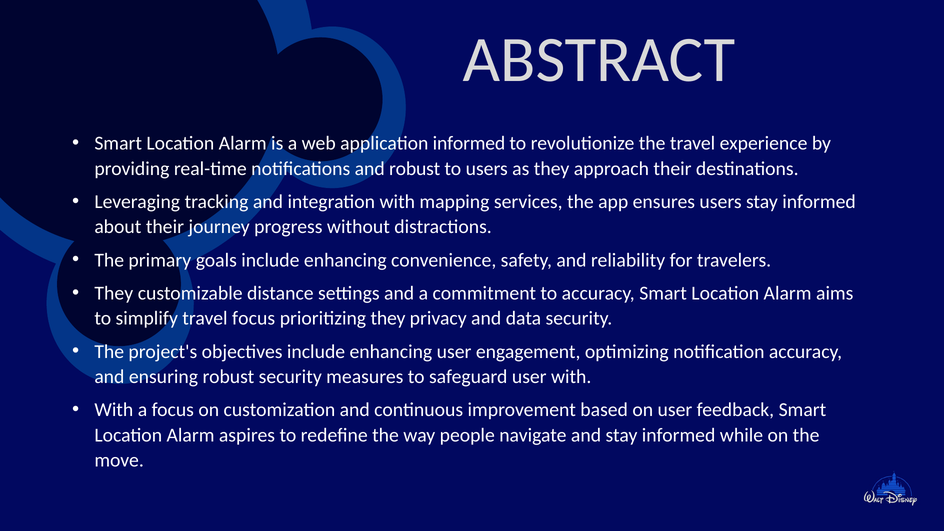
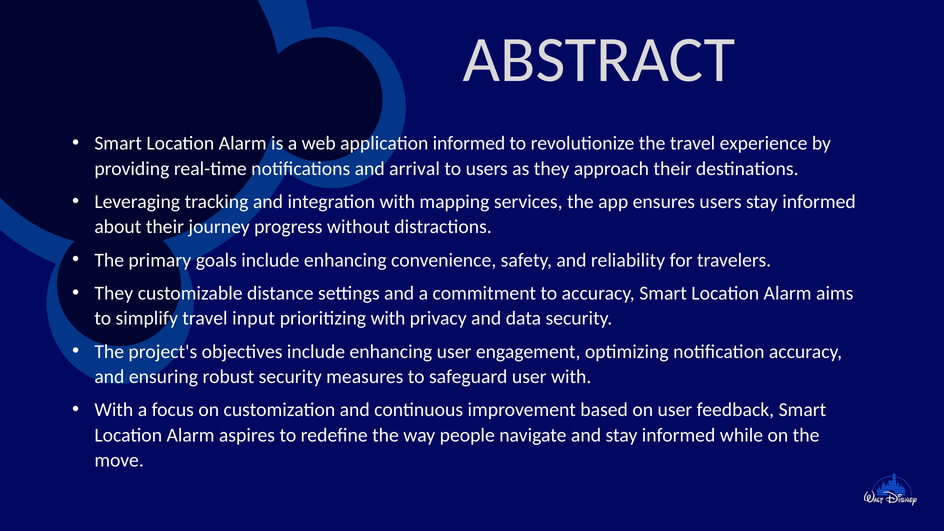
and robust: robust -> arrival
travel focus: focus -> input
prioritizing they: they -> with
